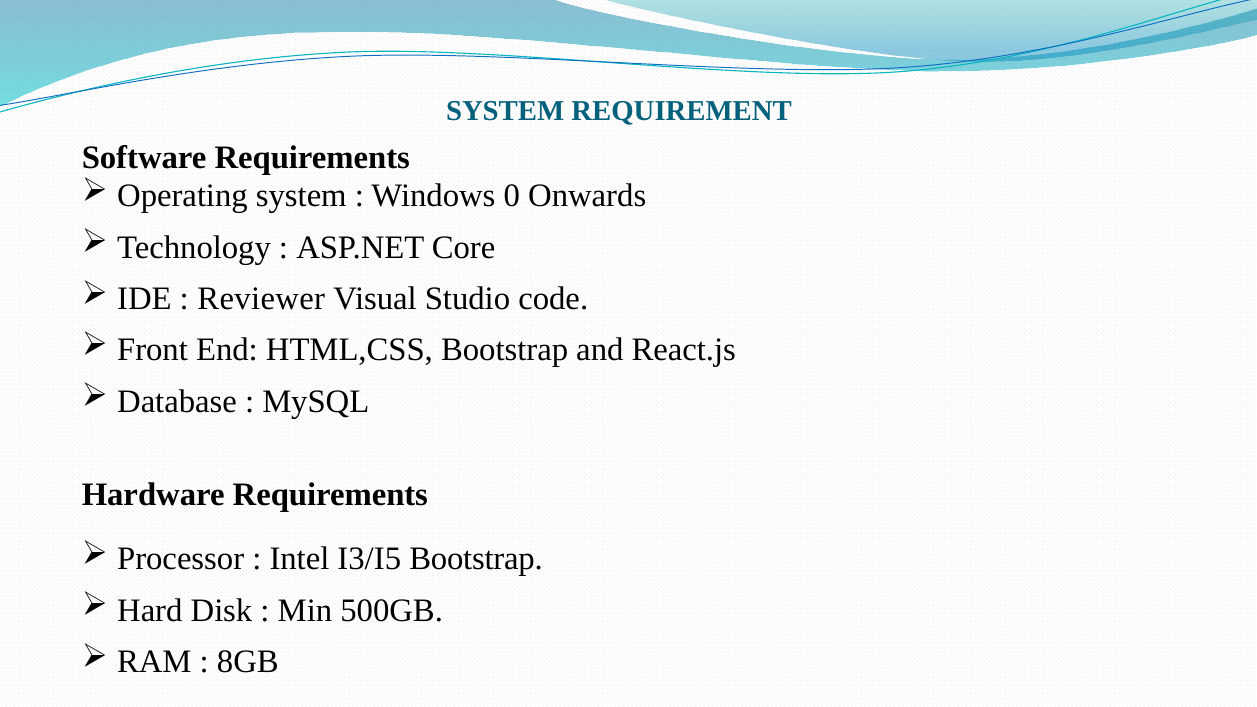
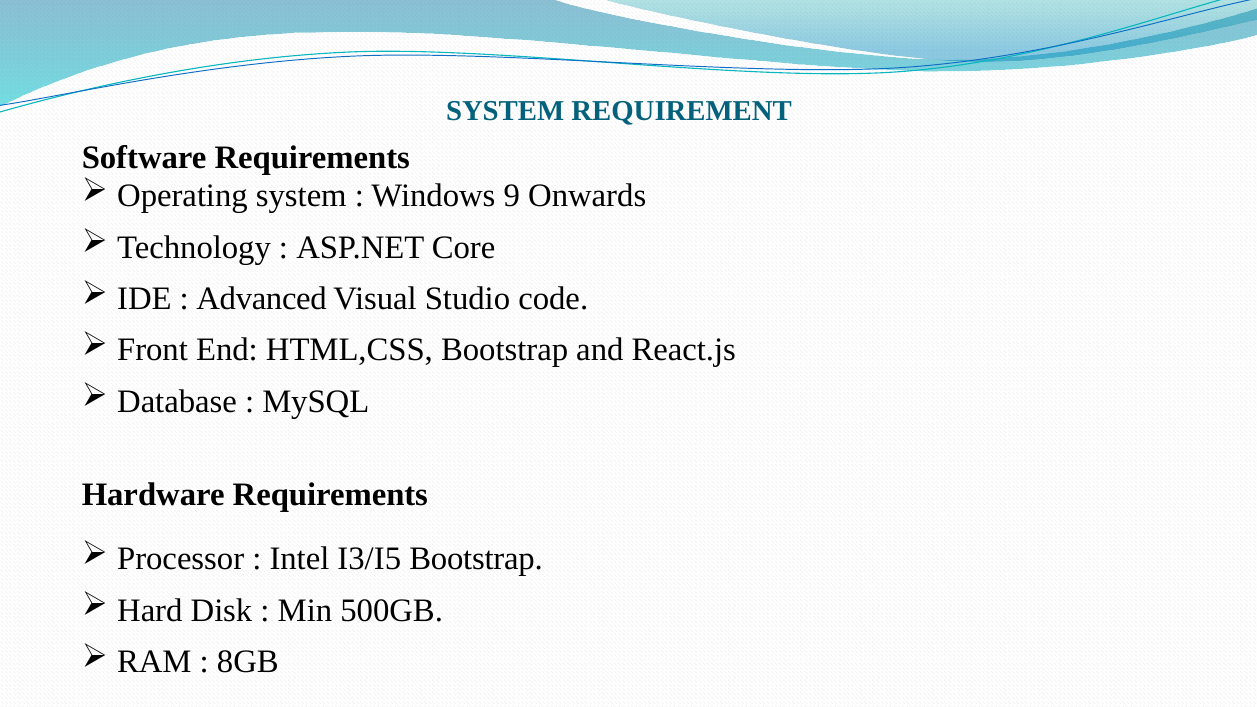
0: 0 -> 9
Reviewer: Reviewer -> Advanced
